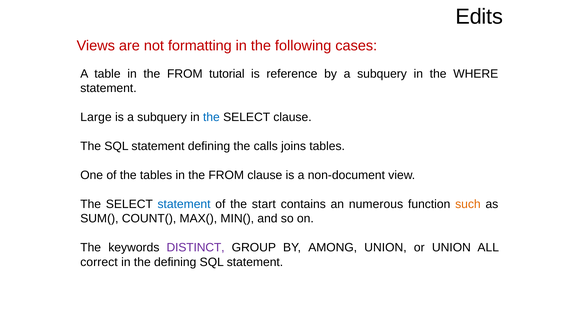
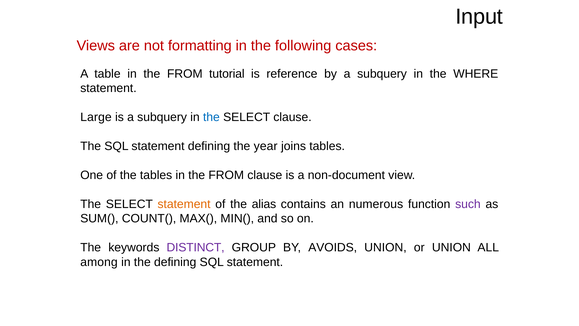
Edits: Edits -> Input
calls: calls -> year
statement at (184, 204) colour: blue -> orange
start: start -> alias
such colour: orange -> purple
AMONG: AMONG -> AVOIDS
correct: correct -> among
